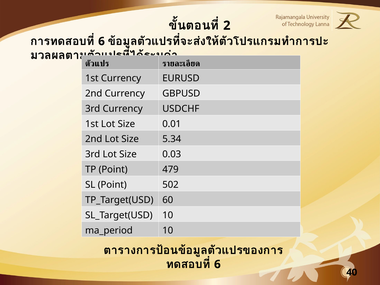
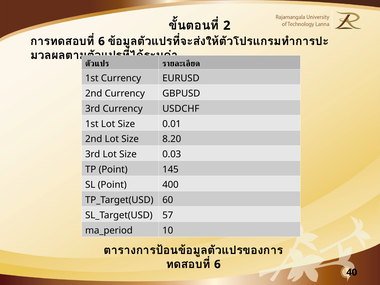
5.34: 5.34 -> 8.20
479: 479 -> 145
502: 502 -> 400
10 at (168, 215): 10 -> 57
